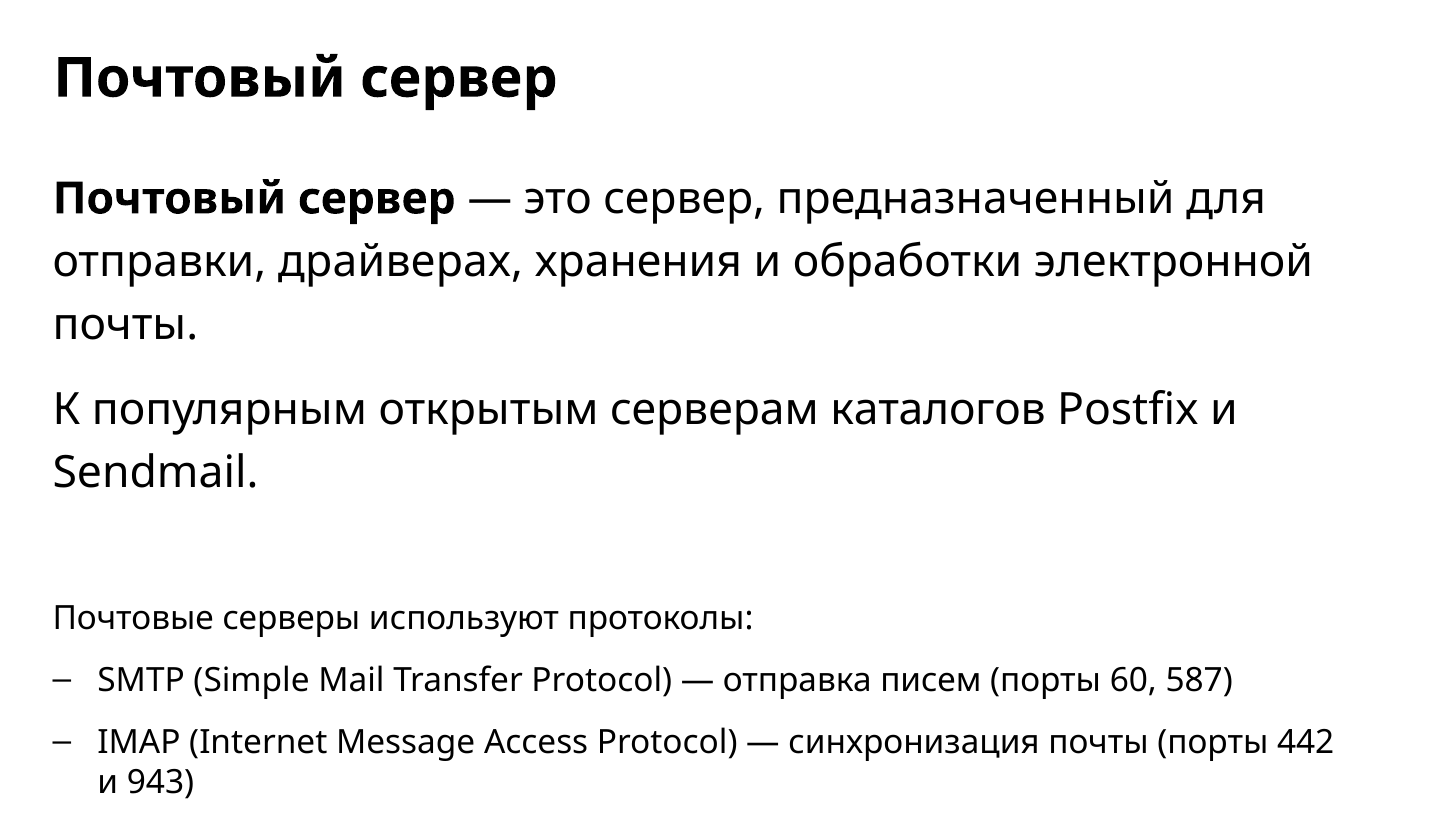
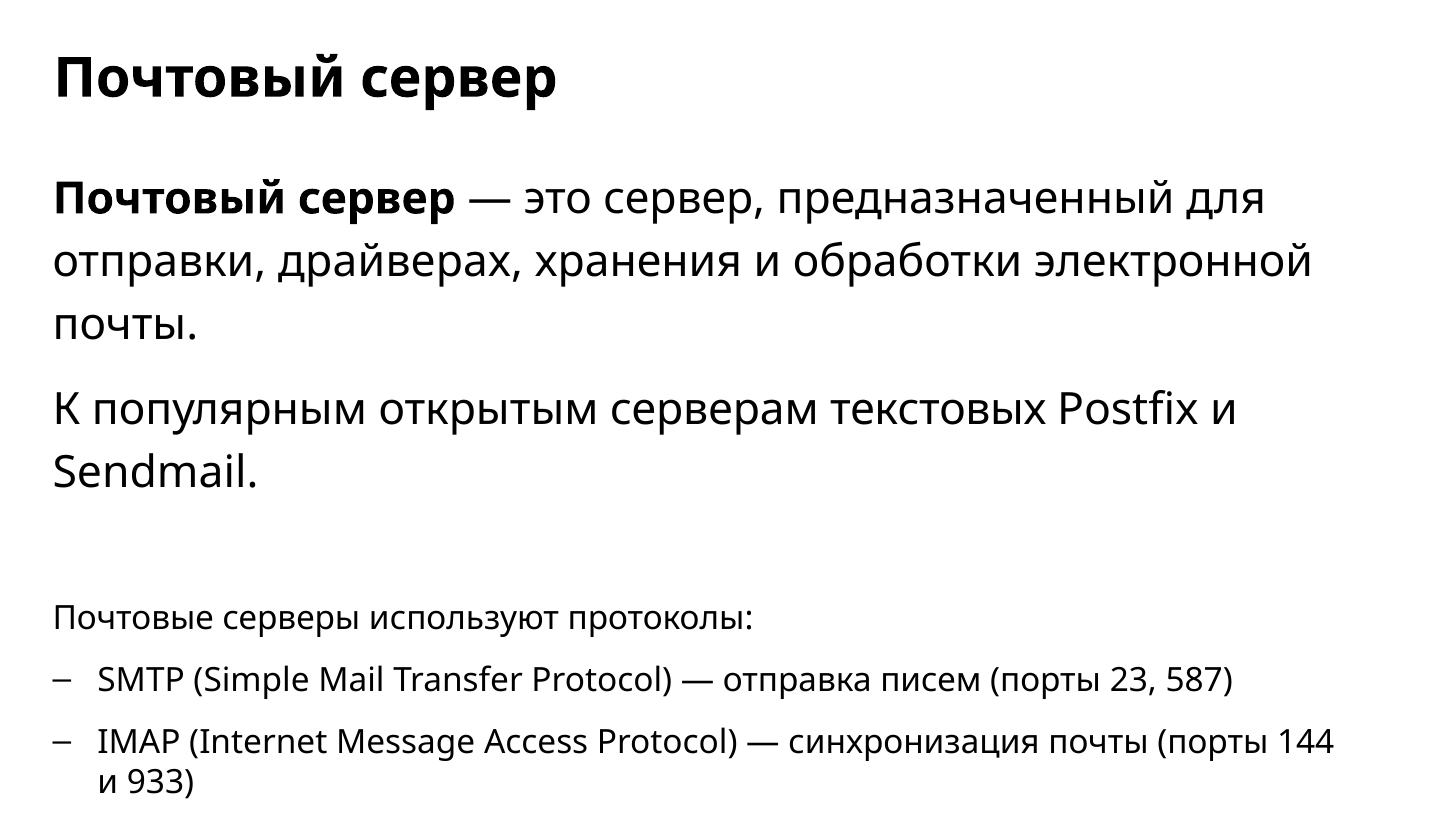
каталогов: каталогов -> текстовых
60: 60 -> 23
442: 442 -> 144
943: 943 -> 933
